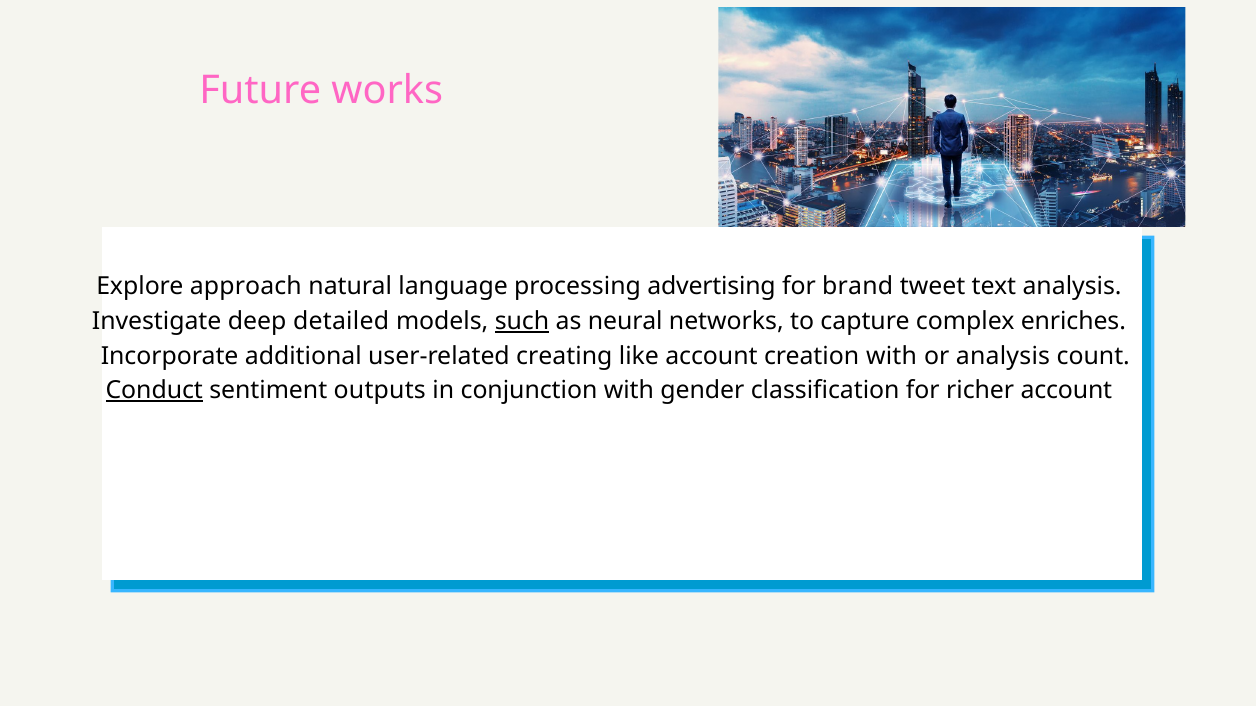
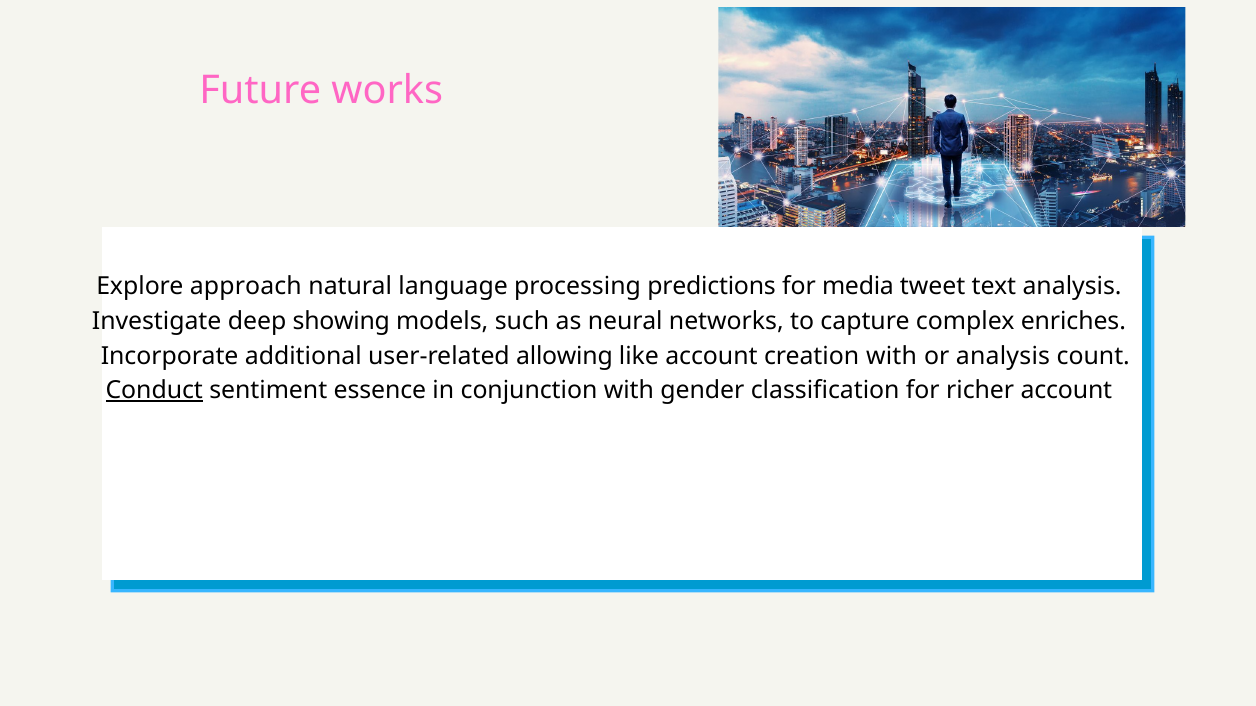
advertising: advertising -> predictions
brand: brand -> media
detailed: detailed -> showing
such underline: present -> none
creating: creating -> allowing
outputs: outputs -> essence
